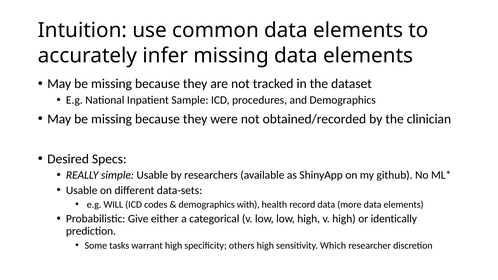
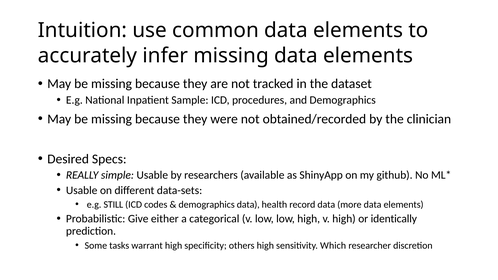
WILL: WILL -> STILL
demographics with: with -> data
